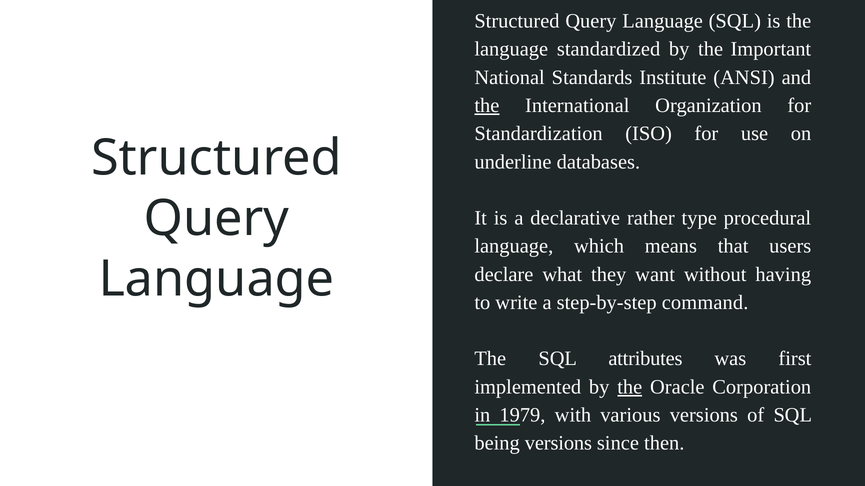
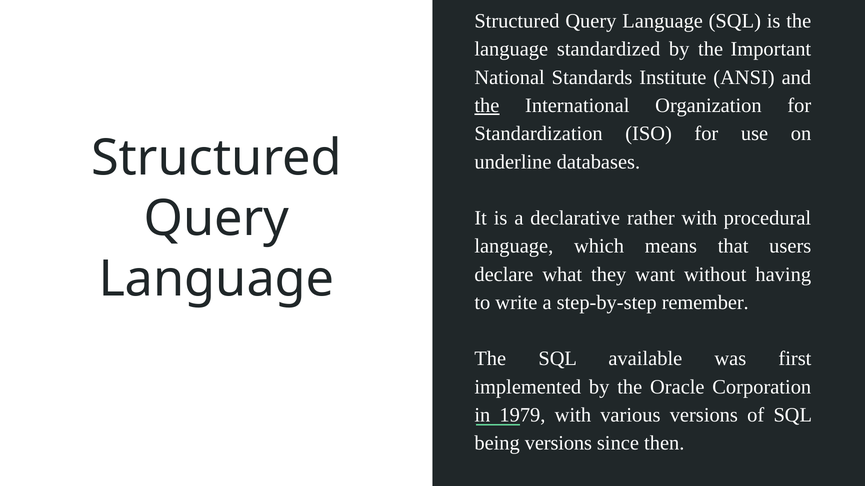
rather type: type -> with
command: command -> remember
attributes: attributes -> available
the at (630, 387) underline: present -> none
